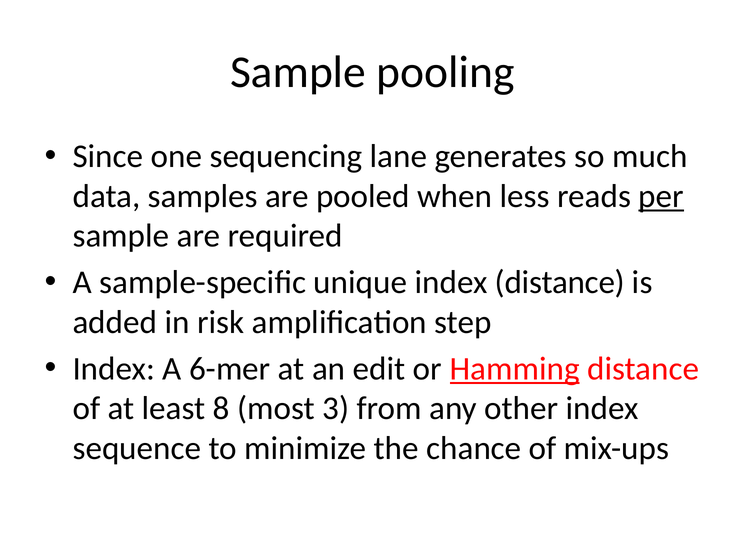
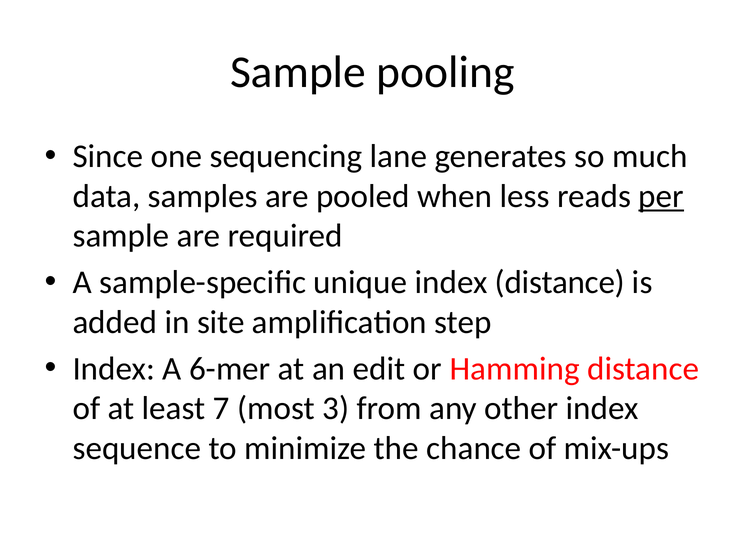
risk: risk -> site
Hamming underline: present -> none
8: 8 -> 7
